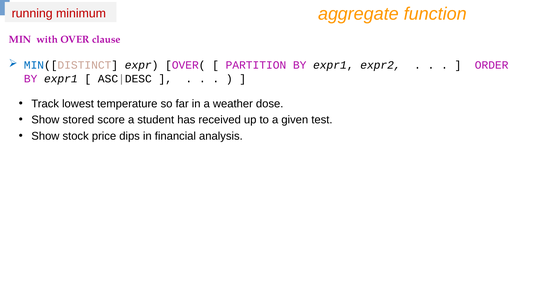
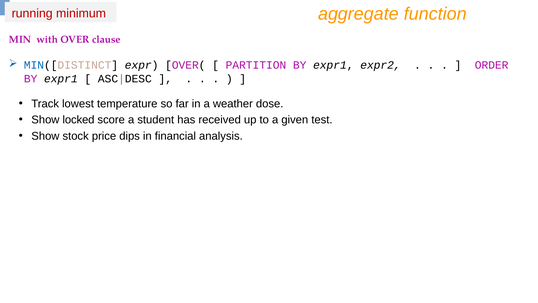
stored: stored -> locked
